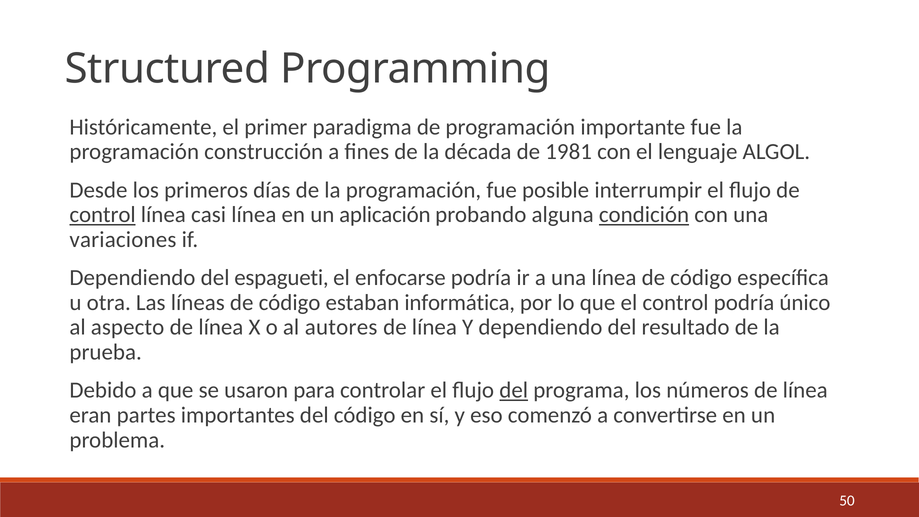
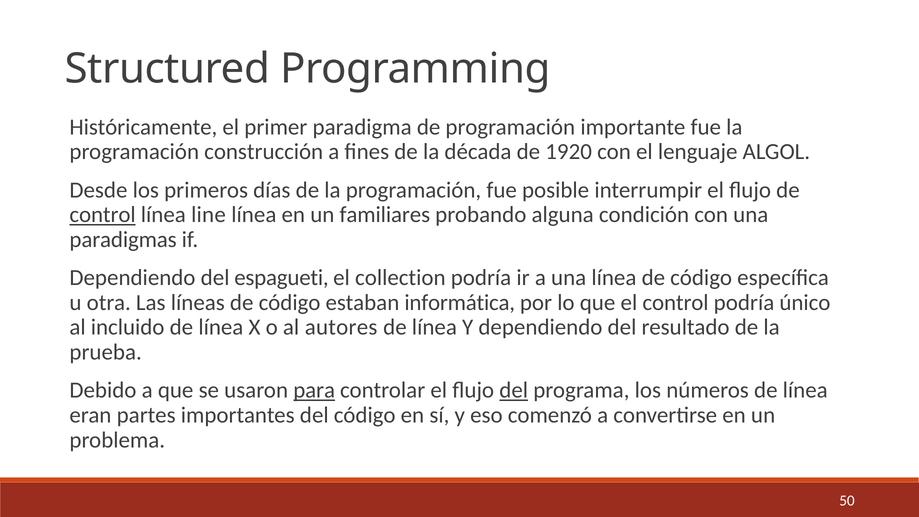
1981: 1981 -> 1920
casi: casi -> line
aplicación: aplicación -> familiares
condición underline: present -> none
variaciones: variaciones -> paradigmas
enfocarse: enfocarse -> collection
aspecto: aspecto -> incluido
para underline: none -> present
